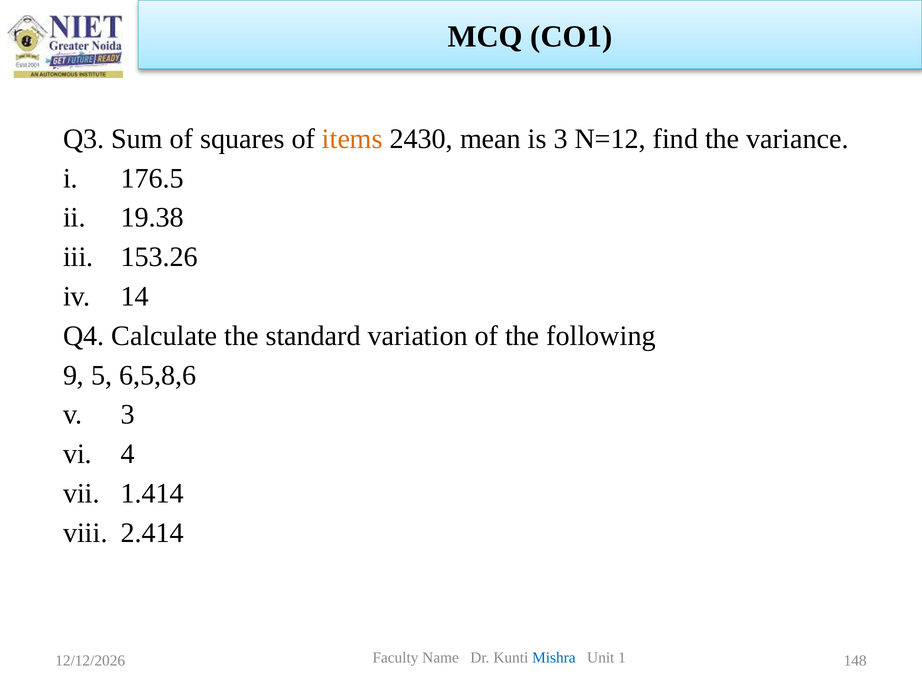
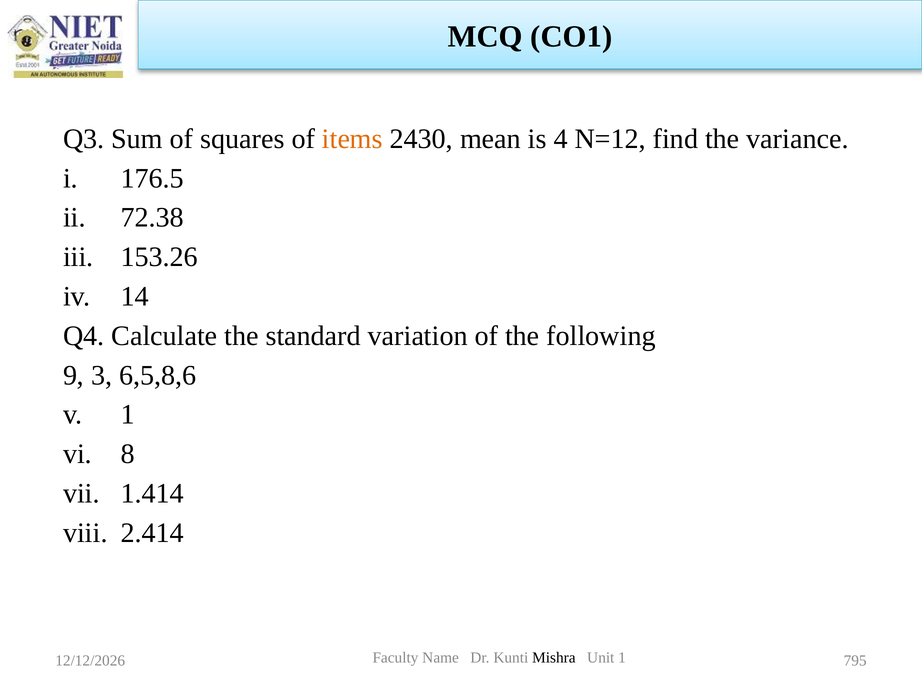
is 3: 3 -> 4
19.38: 19.38 -> 72.38
5: 5 -> 3
3 at (128, 414): 3 -> 1
4: 4 -> 8
Mishra colour: blue -> black
148: 148 -> 795
